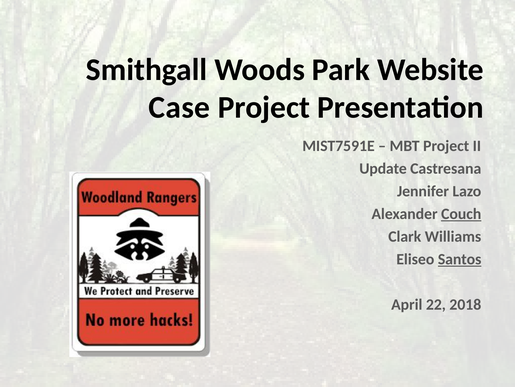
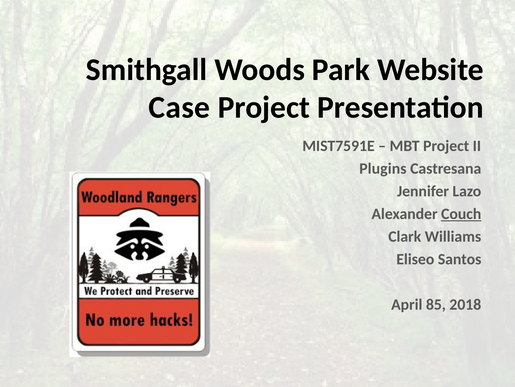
Update: Update -> Plugins
Santos underline: present -> none
22: 22 -> 85
